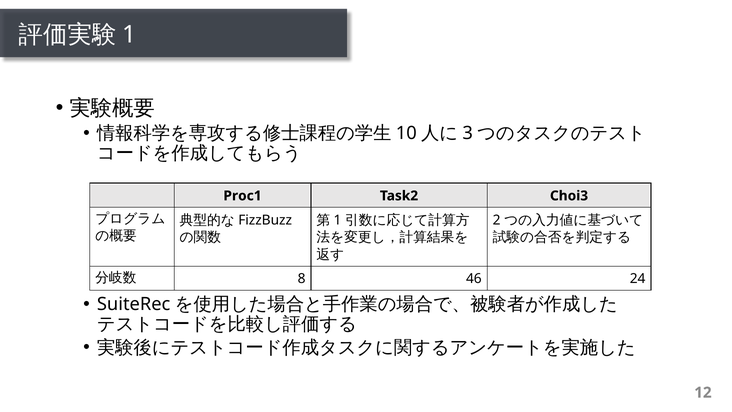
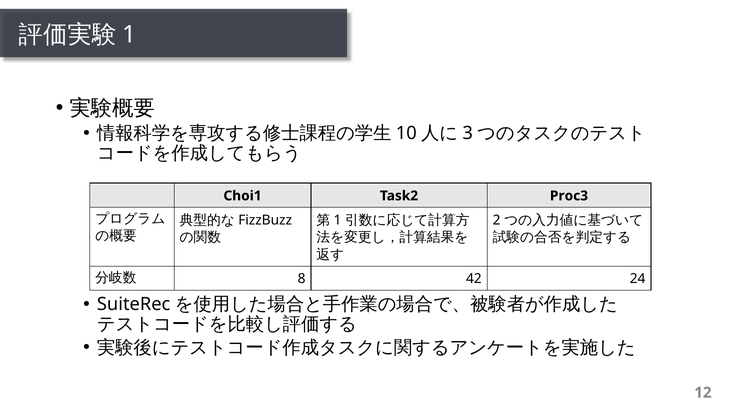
Proc1: Proc1 -> Choi1
Choi3: Choi3 -> Proc3
46: 46 -> 42
